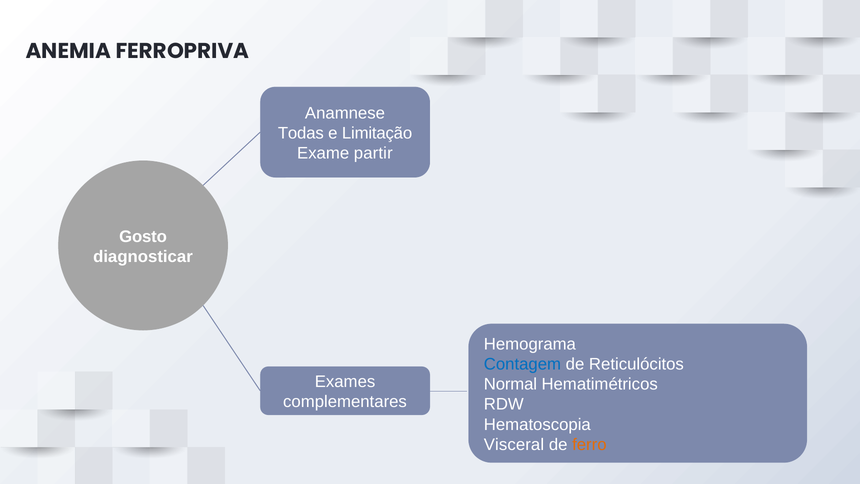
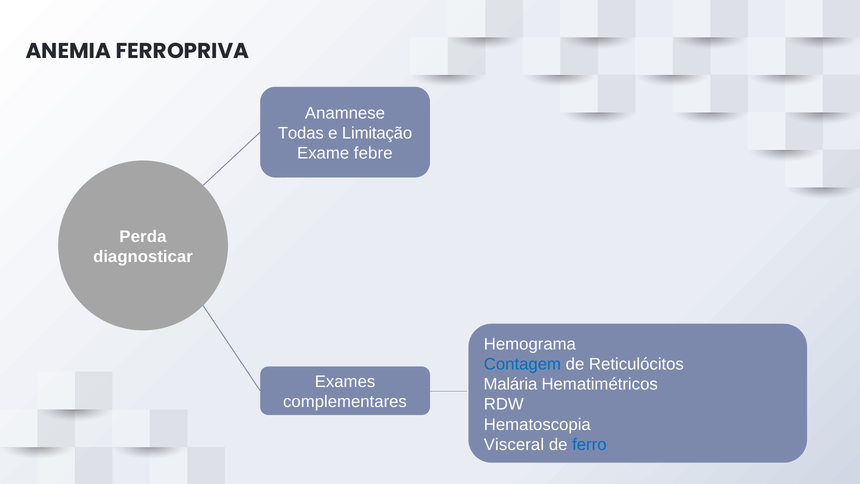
partir: partir -> febre
Gosto: Gosto -> Perda
Normal: Normal -> Malária
ferro colour: orange -> blue
